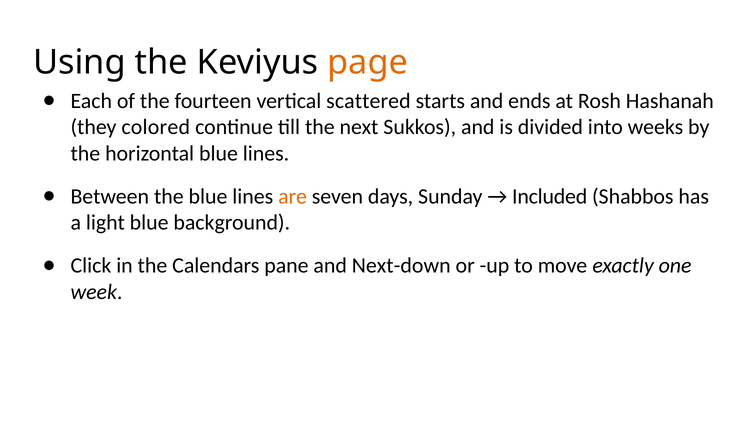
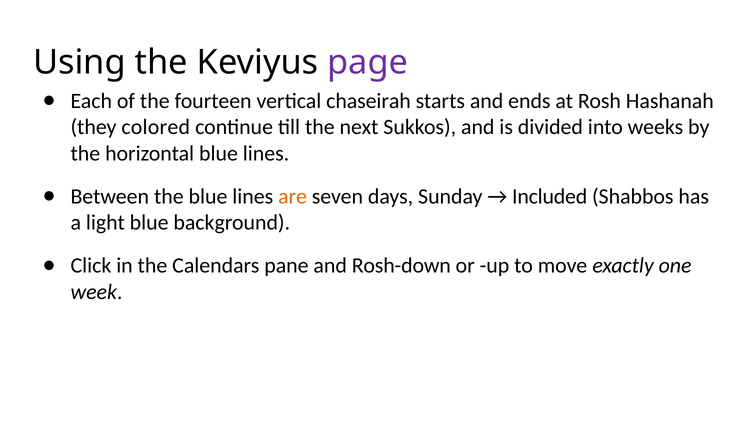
page colour: orange -> purple
scattered: scattered -> chaseirah
Next-down: Next-down -> Rosh-down
